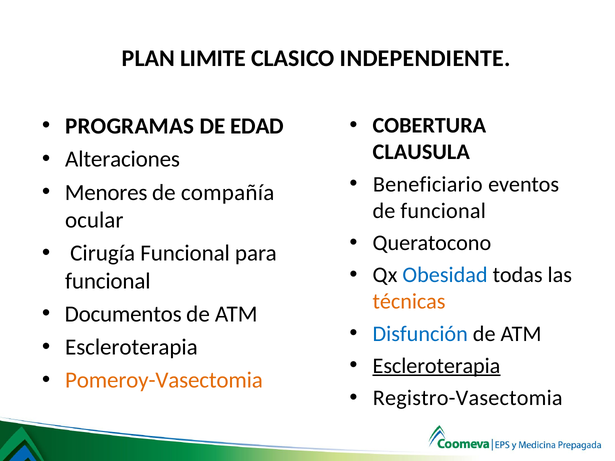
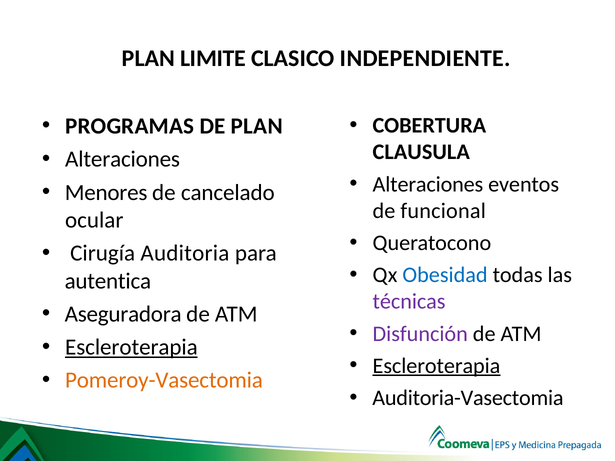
DE EDAD: EDAD -> PLAN
Beneficiario at (428, 184): Beneficiario -> Alteraciones
compañía: compañía -> cancelado
Cirugía Funcional: Funcional -> Auditoria
funcional at (108, 281): funcional -> autentica
técnicas colour: orange -> purple
Documentos: Documentos -> Aseguradora
Disfunción colour: blue -> purple
Escleroterapia at (131, 347) underline: none -> present
Registro-Vasectomia: Registro-Vasectomia -> Auditoria-Vasectomia
